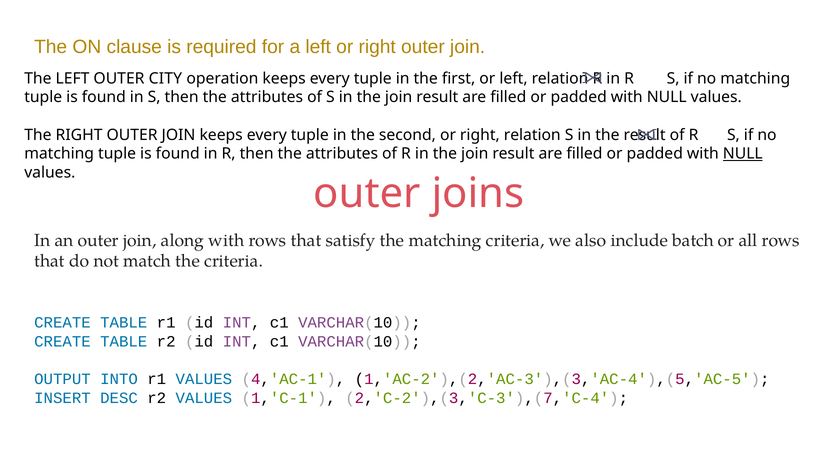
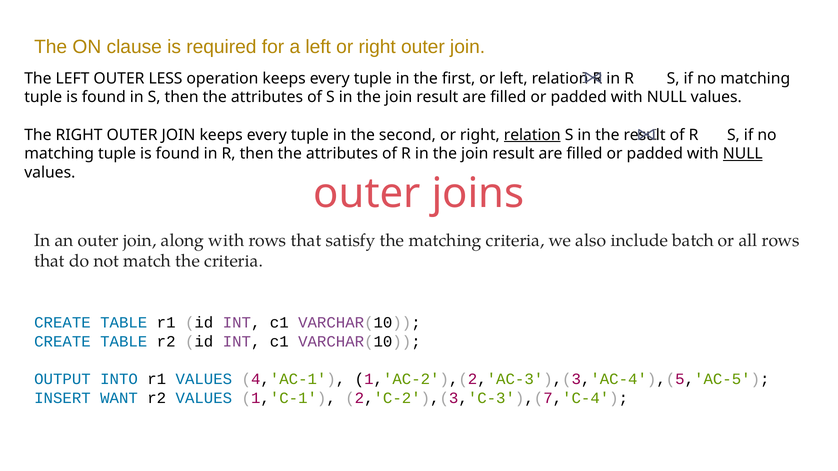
CITY: CITY -> LESS
relation at (532, 135) underline: none -> present
DESC: DESC -> WANT
